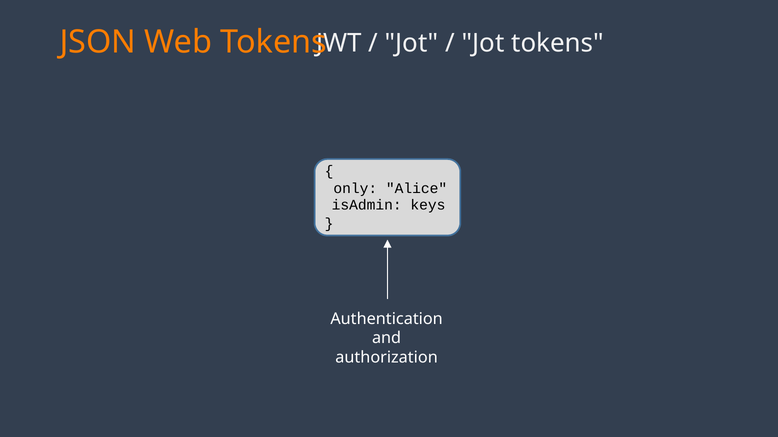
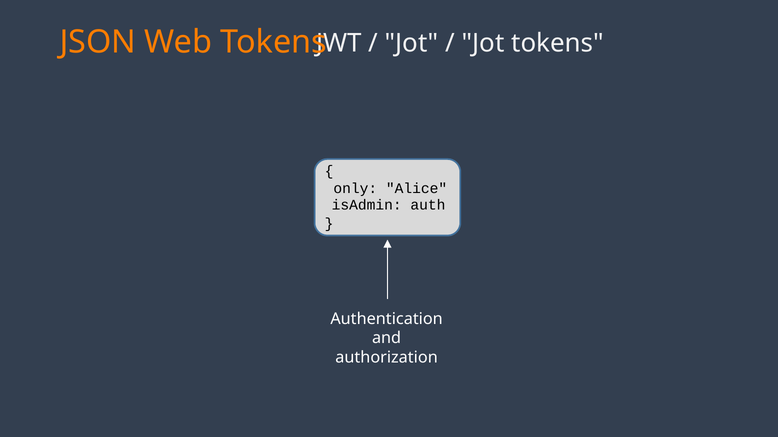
keys: keys -> auth
